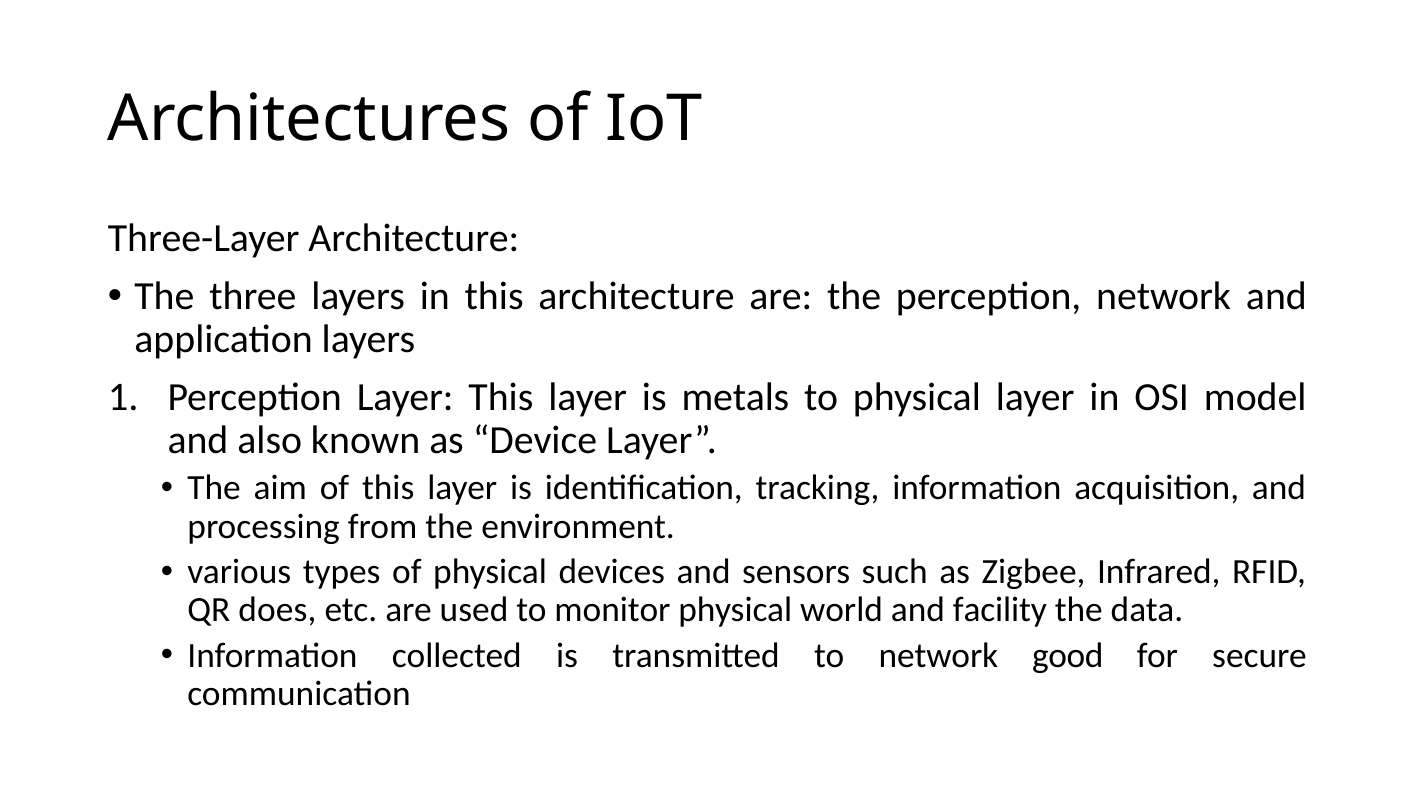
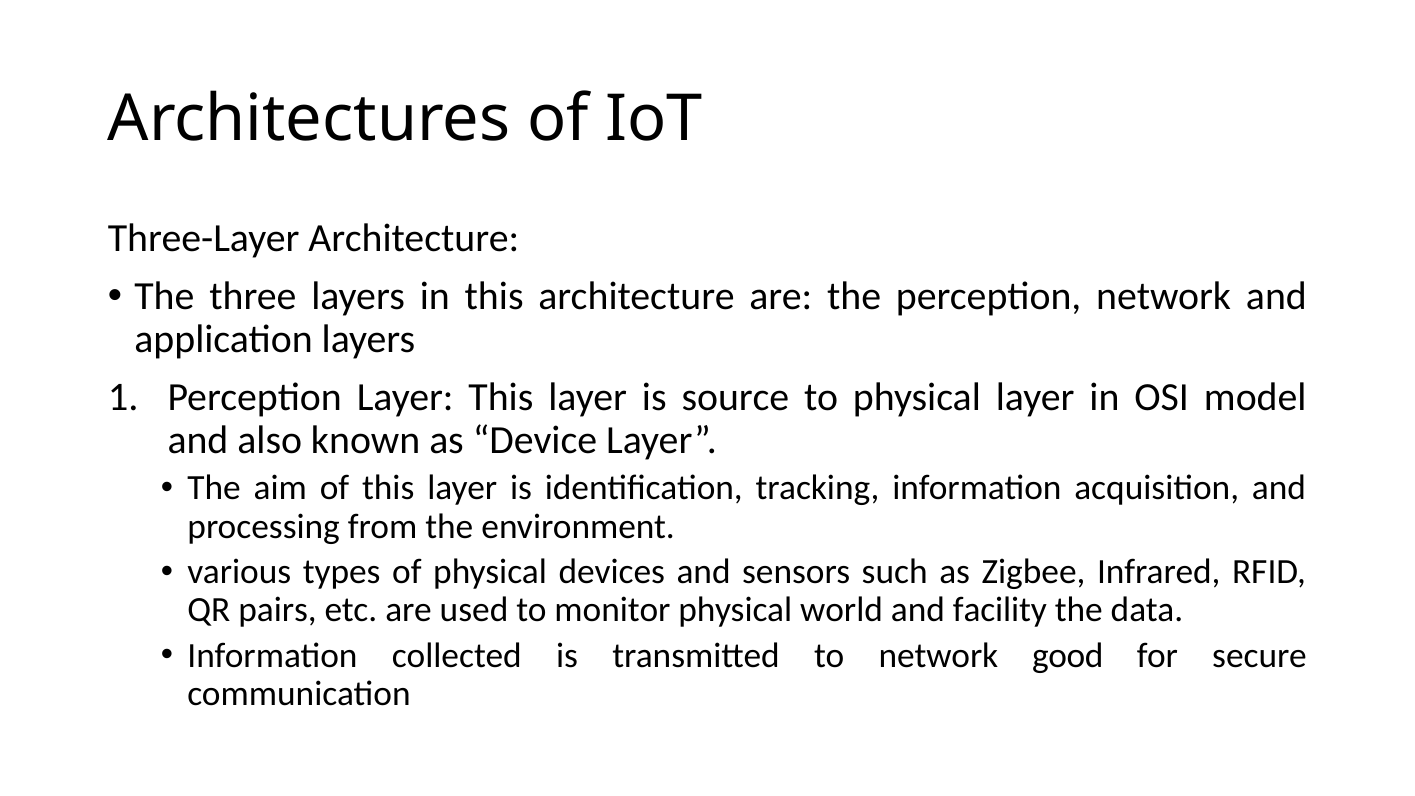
metals: metals -> source
does: does -> pairs
